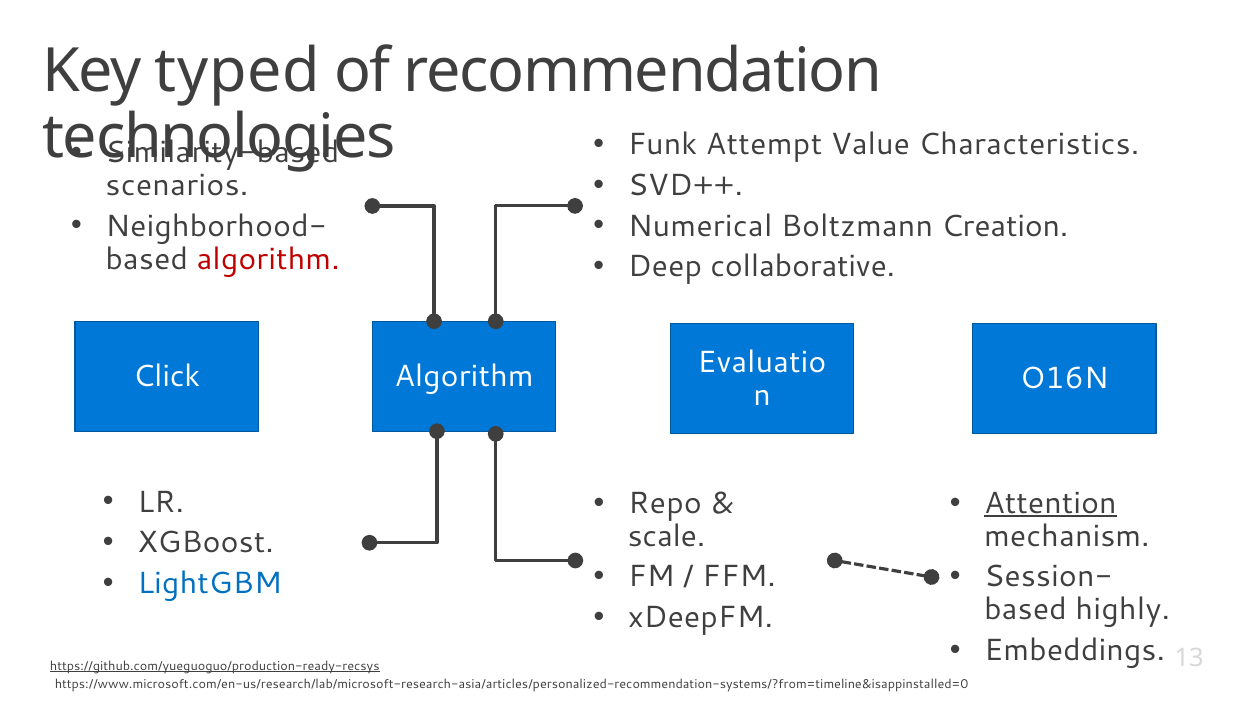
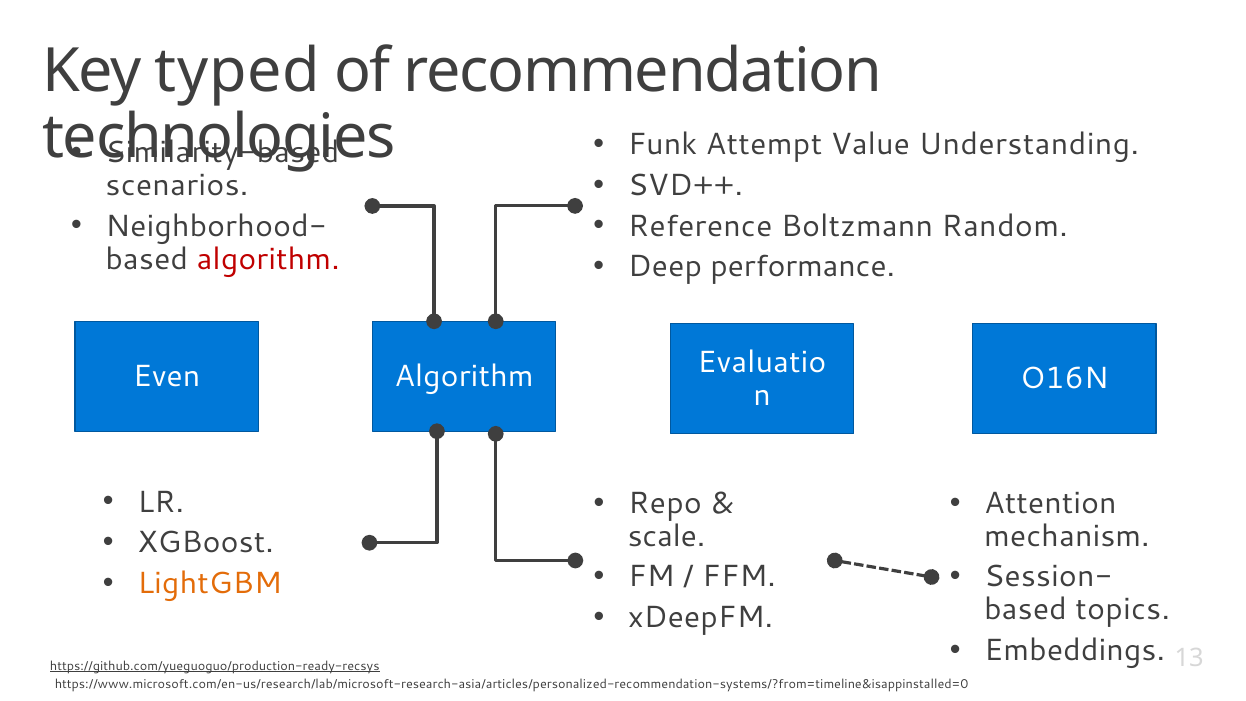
Characteristics: Characteristics -> Understanding
Numerical: Numerical -> Reference
Creation: Creation -> Random
collaborative: collaborative -> performance
Click: Click -> Even
Attention underline: present -> none
LightGBM colour: blue -> orange
highly: highly -> topics
